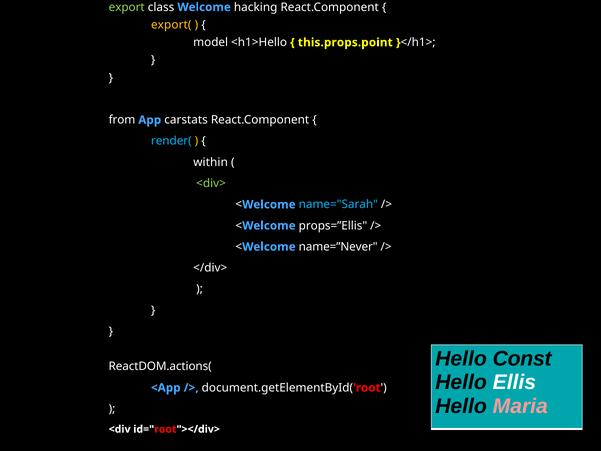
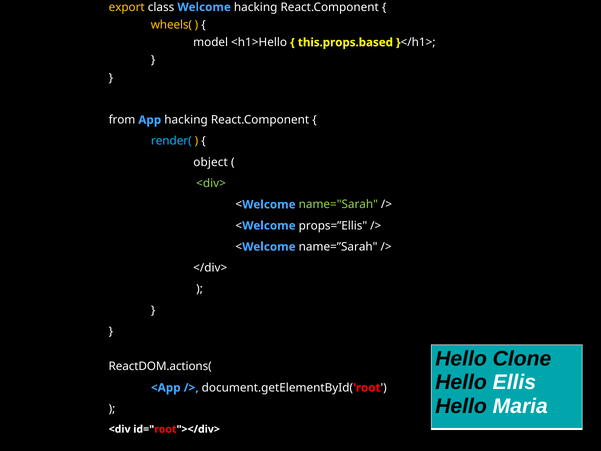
export colour: light green -> yellow
export(: export( -> wheels(
this.props.point: this.props.point -> this.props.based
App carstats: carstats -> hacking
within: within -> object
name="Sarah colour: light blue -> light green
name=”Never: name=”Never -> name=”Sarah
Const: Const -> Clone
Maria colour: pink -> white
